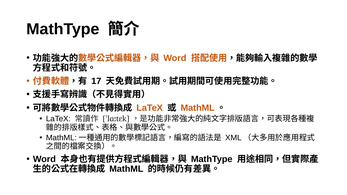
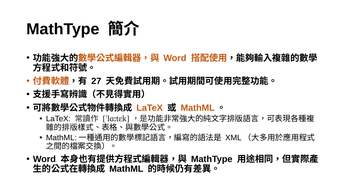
17: 17 -> 27
